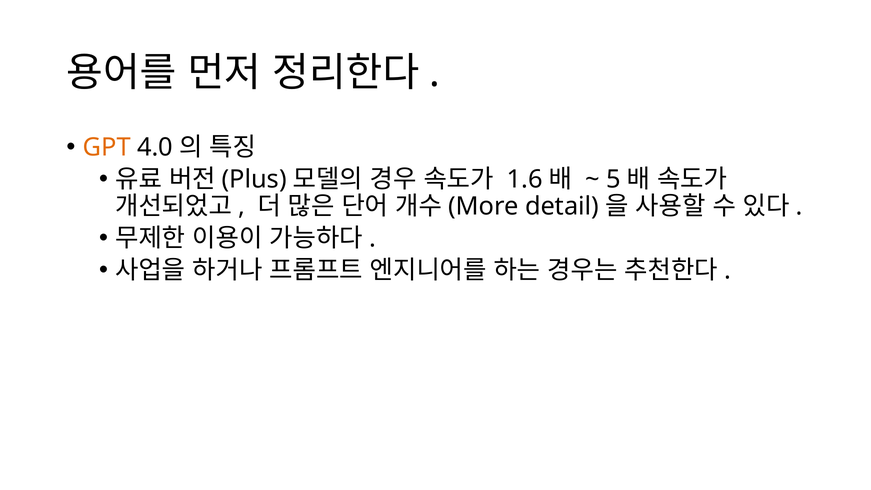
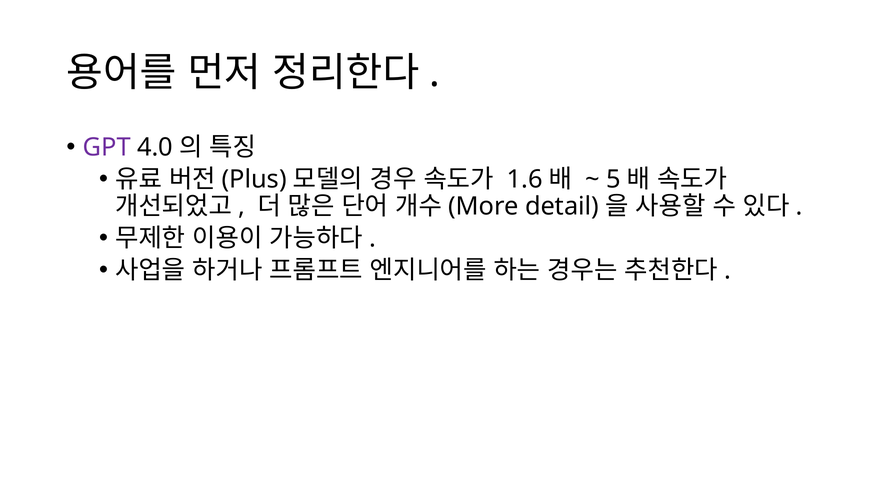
GPT colour: orange -> purple
